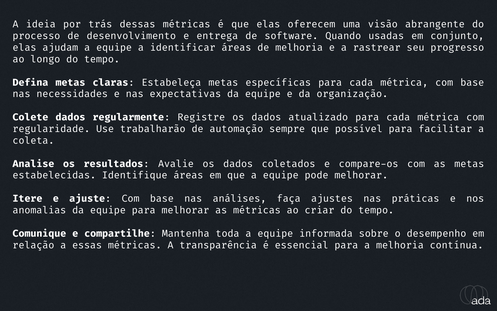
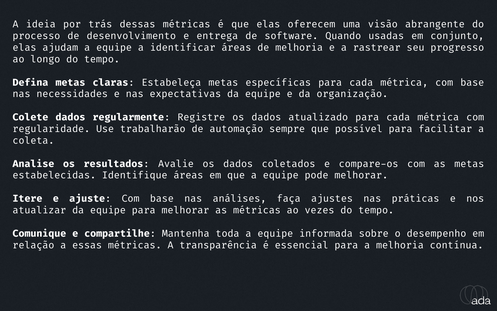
anomalias: anomalias -> atualizar
criar: criar -> vezes
